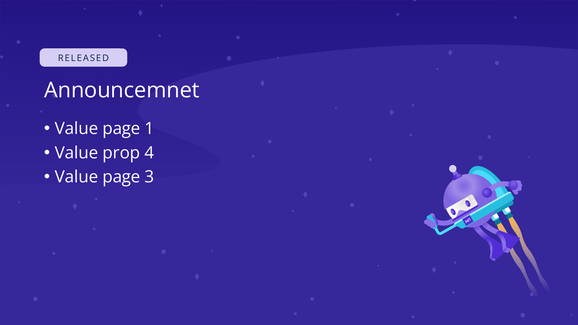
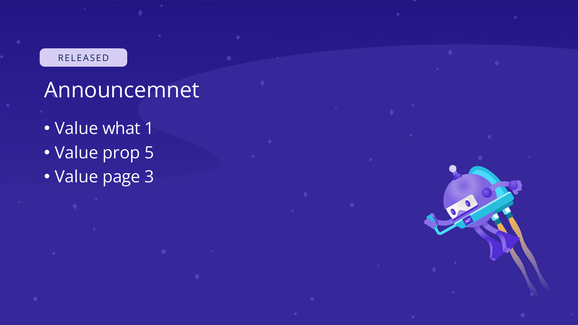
page at (121, 129): page -> what
4: 4 -> 5
